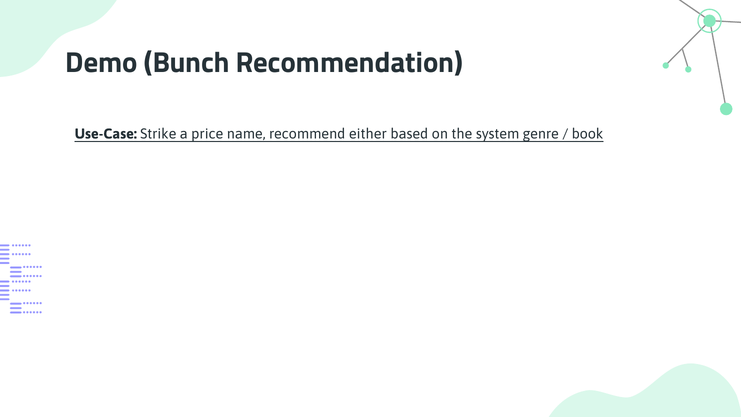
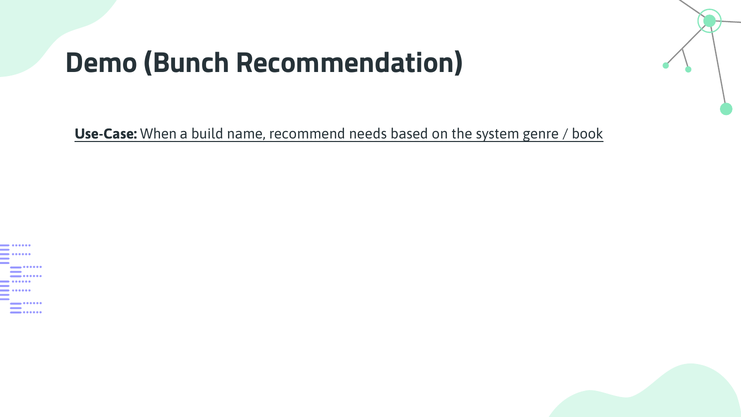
Strike: Strike -> When
price: price -> build
either: either -> needs
